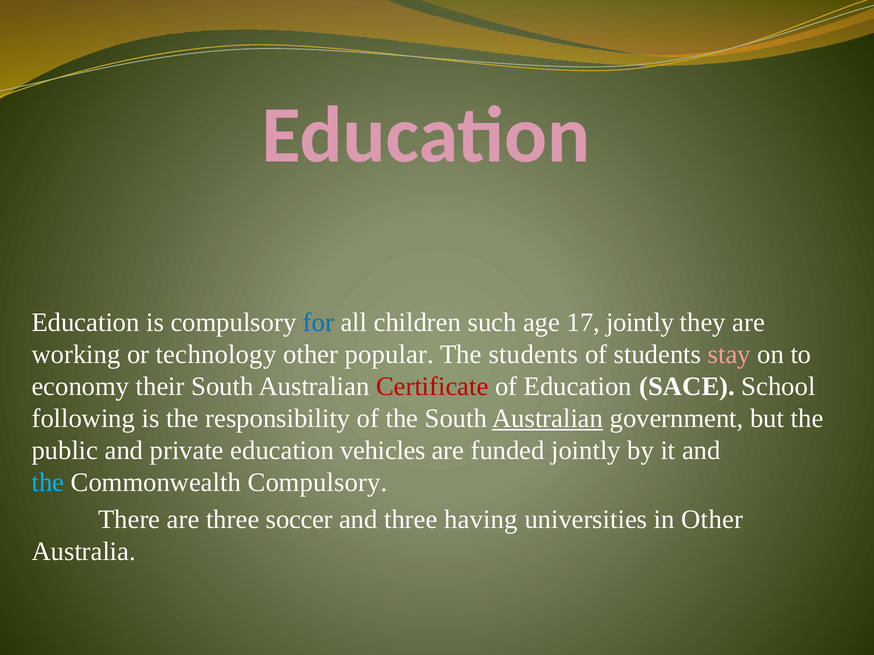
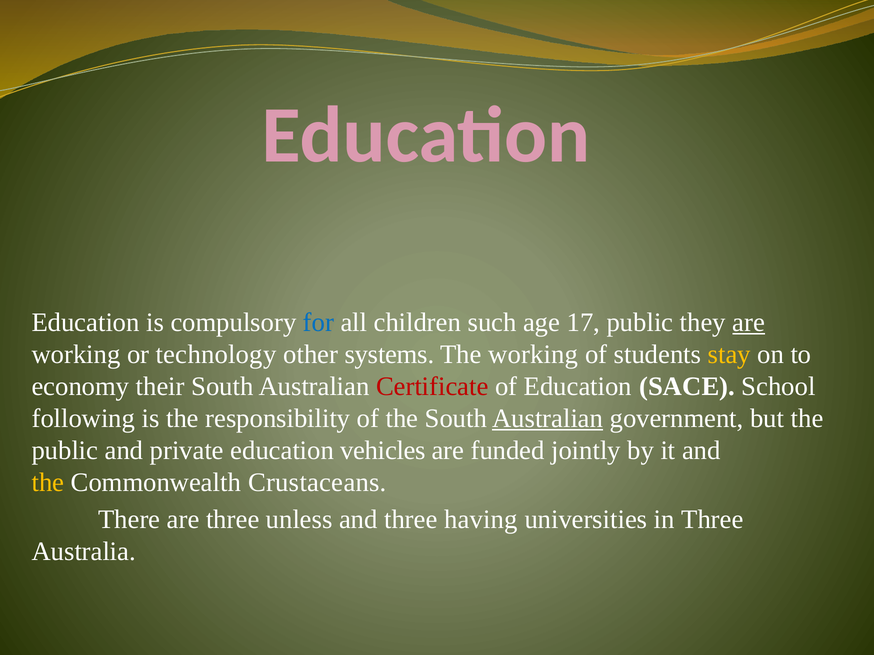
17 jointly: jointly -> public
are at (749, 323) underline: none -> present
popular: popular -> systems
The students: students -> working
stay colour: pink -> yellow
the at (48, 483) colour: light blue -> yellow
Commonwealth Compulsory: Compulsory -> Crustaceans
soccer: soccer -> unless
in Other: Other -> Three
